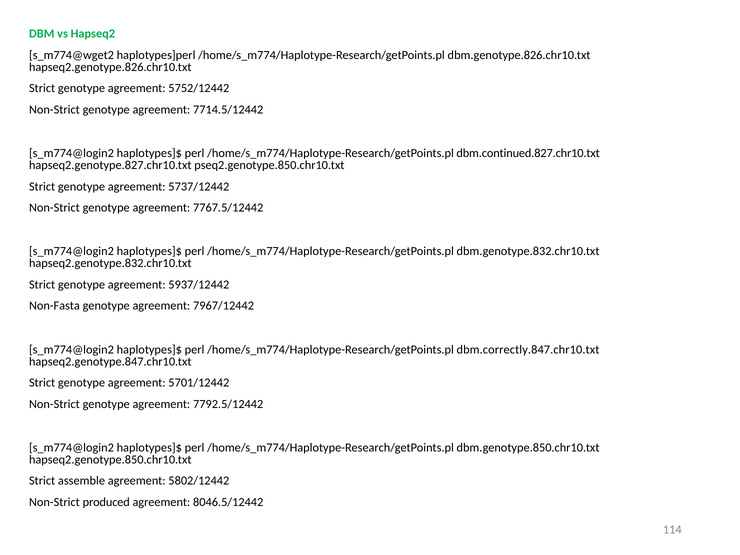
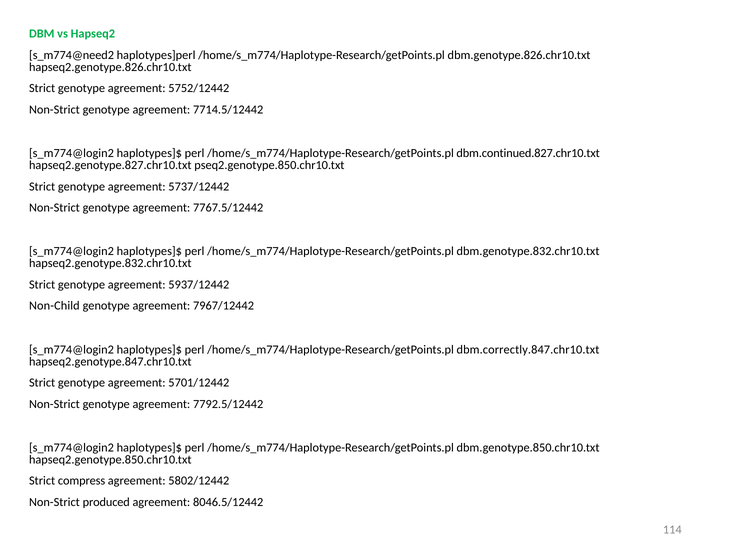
s_m774@wget2: s_m774@wget2 -> s_m774@need2
Non-Fasta: Non-Fasta -> Non-Child
assemble: assemble -> compress
